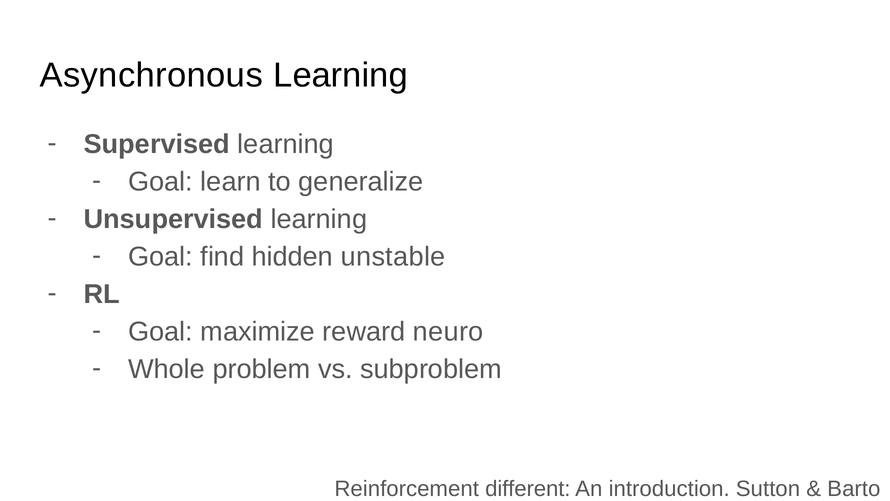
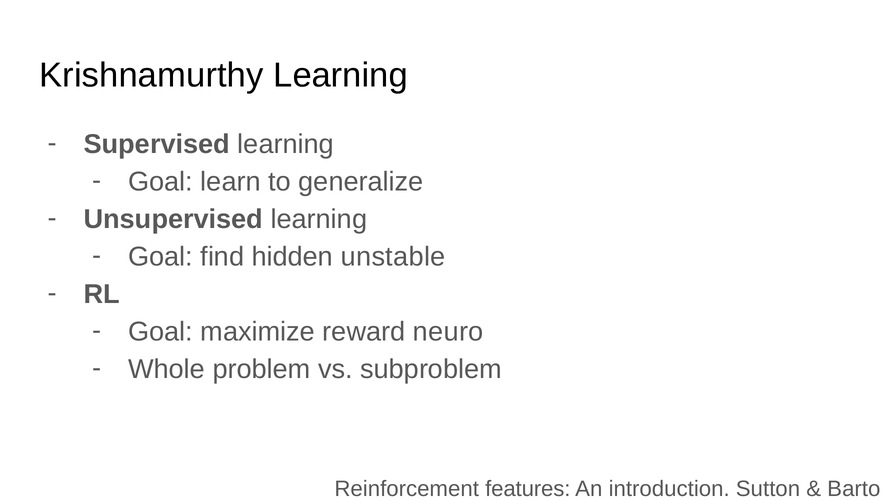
Asynchronous: Asynchronous -> Krishnamurthy
different: different -> features
